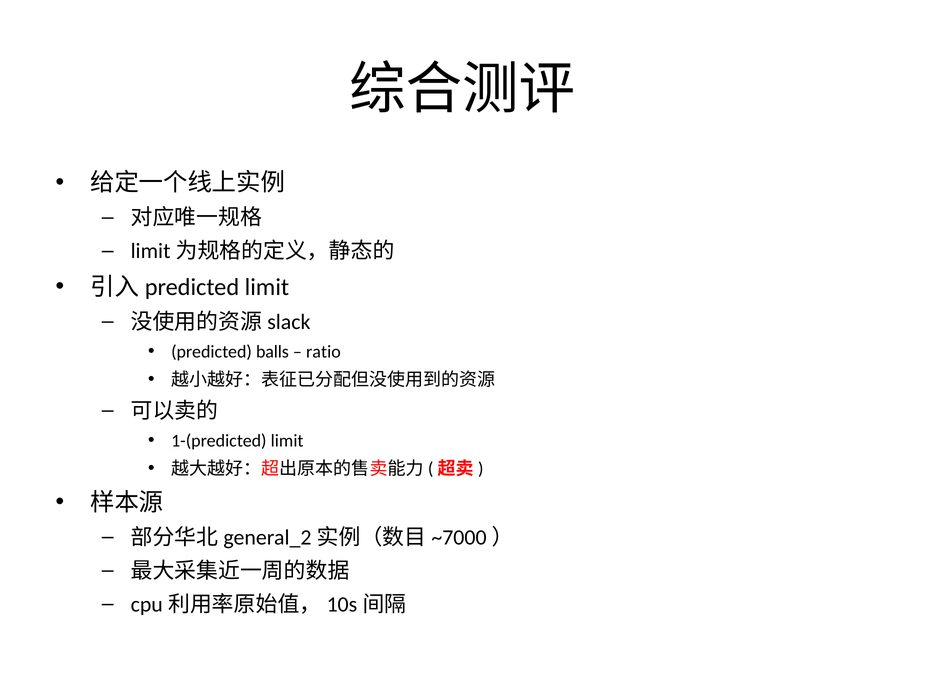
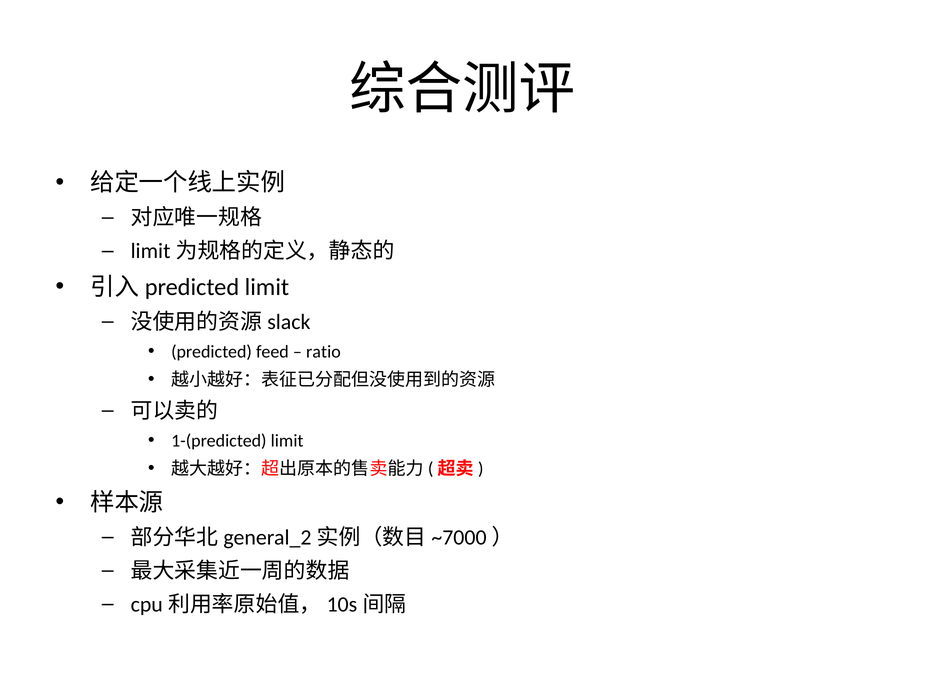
balls: balls -> feed
